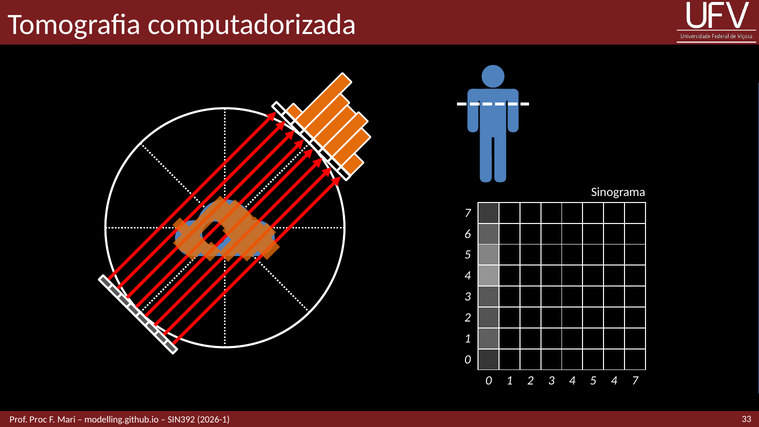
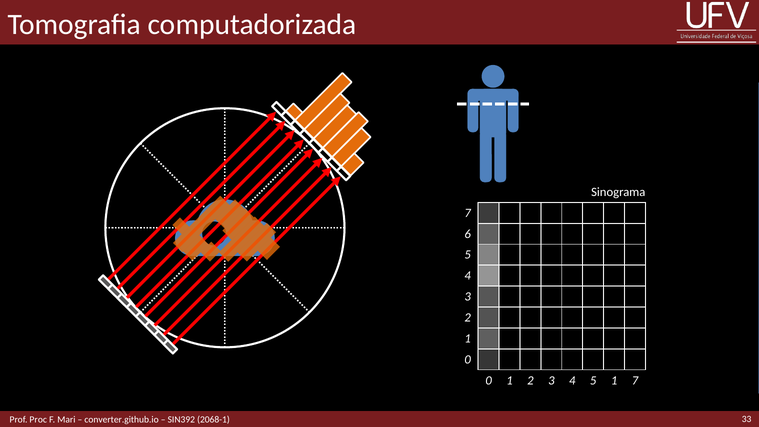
4 5 4: 4 -> 1
modelling.github.io: modelling.github.io -> converter.github.io
2026-1: 2026-1 -> 2068-1
